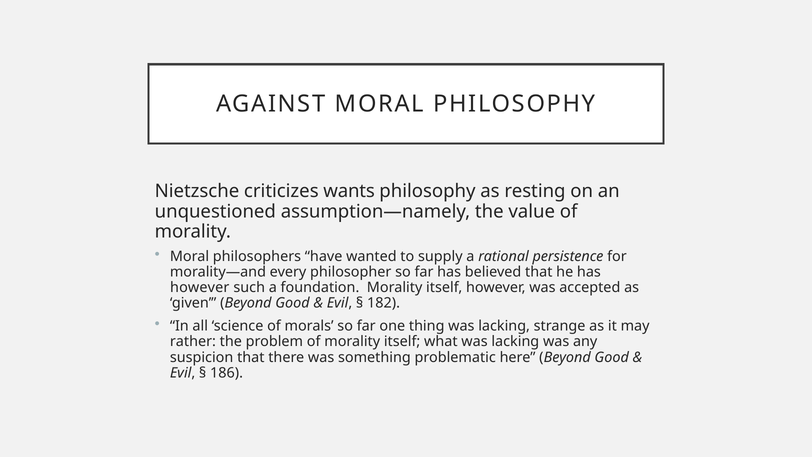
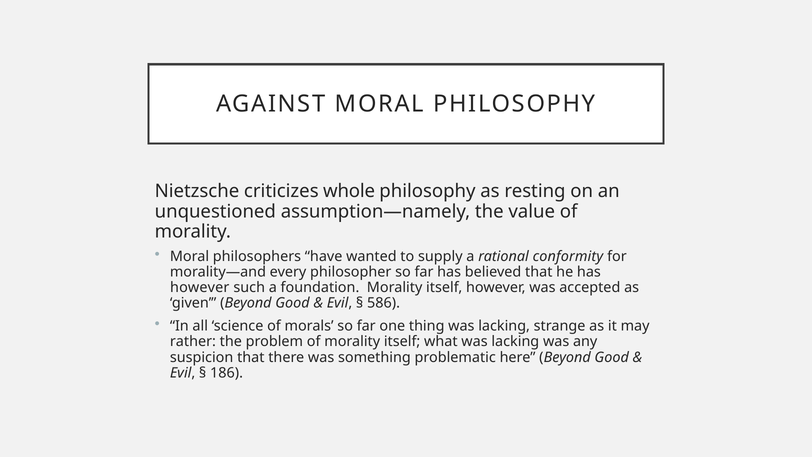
wants: wants -> whole
persistence: persistence -> conformity
182: 182 -> 586
